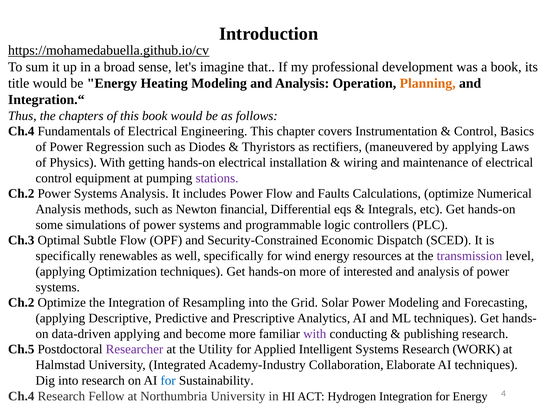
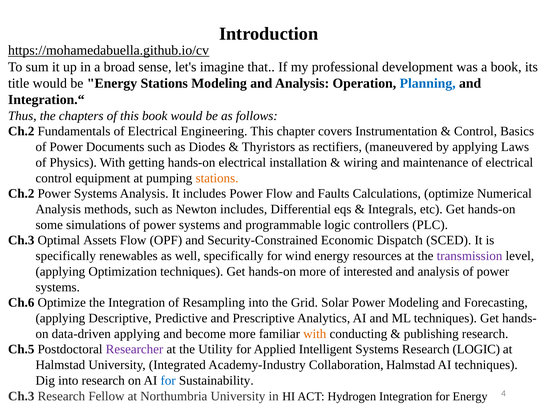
Energy Heating: Heating -> Stations
Planning colour: orange -> blue
Ch.4 at (21, 131): Ch.4 -> Ch.2
Regression: Regression -> Documents
stations at (217, 178) colour: purple -> orange
Newton financial: financial -> includes
Subtle: Subtle -> Assets
Ch.2 at (21, 302): Ch.2 -> Ch.6
with at (315, 334) colour: purple -> orange
Research WORK: WORK -> LOGIC
Collaboration Elaborate: Elaborate -> Halmstad
Ch.4 at (21, 396): Ch.4 -> Ch.3
